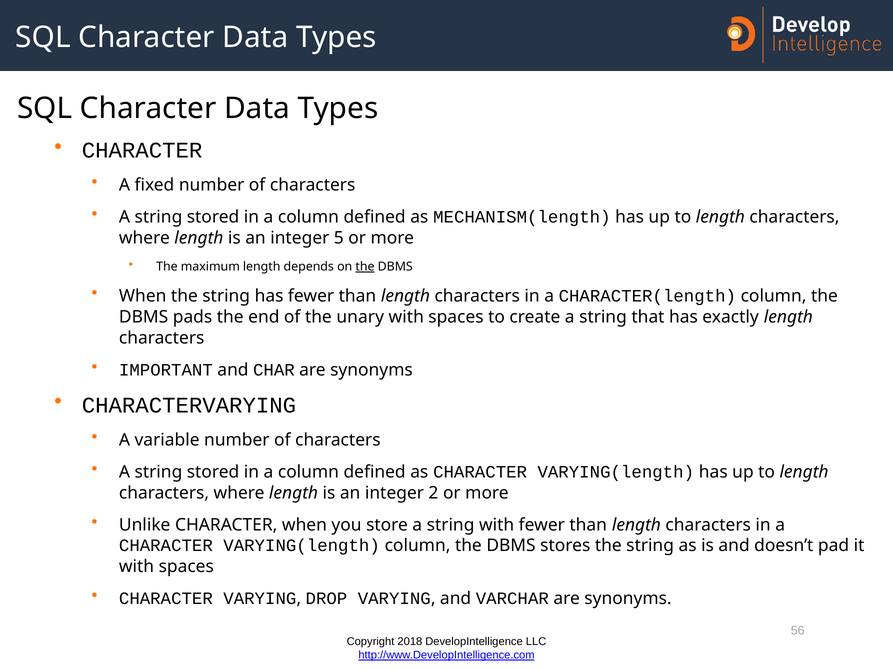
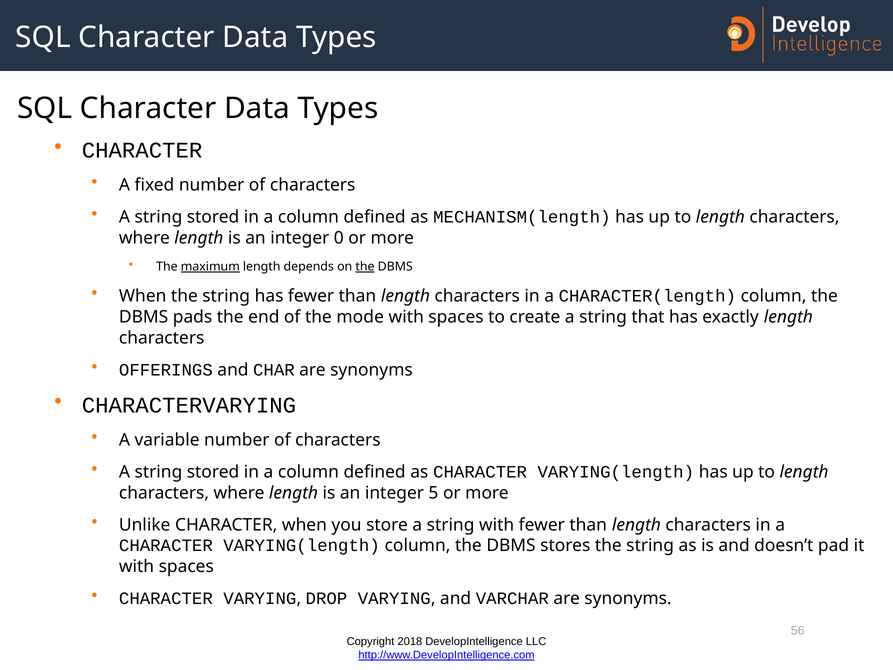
5: 5 -> 0
maximum underline: none -> present
unary: unary -> mode
IMPORTANT: IMPORTANT -> OFFERINGS
2: 2 -> 5
